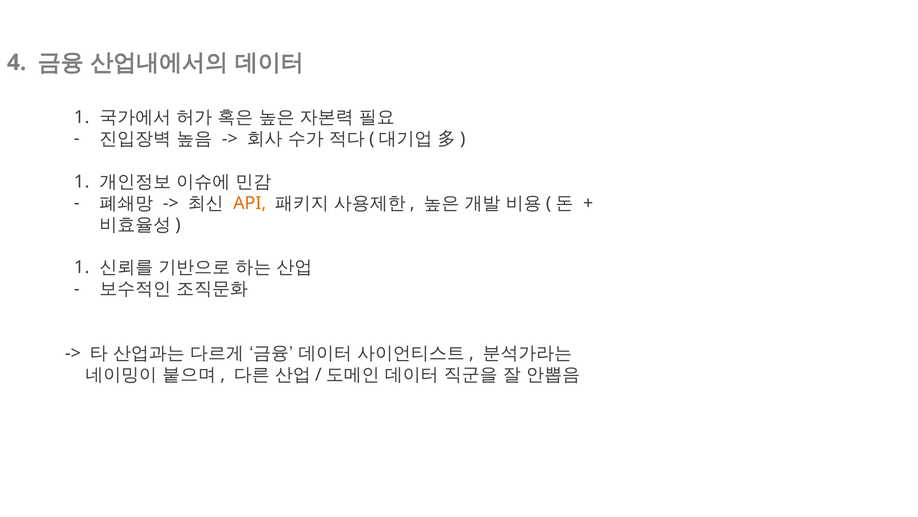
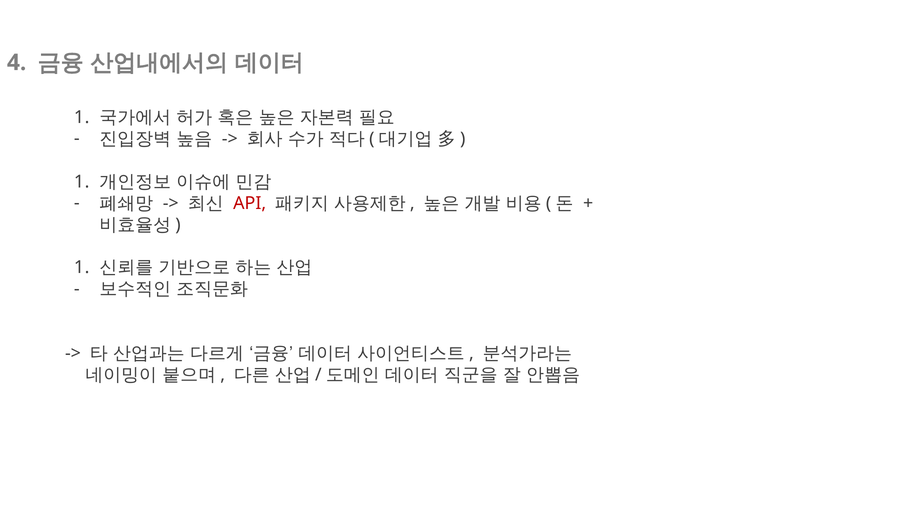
API colour: orange -> red
